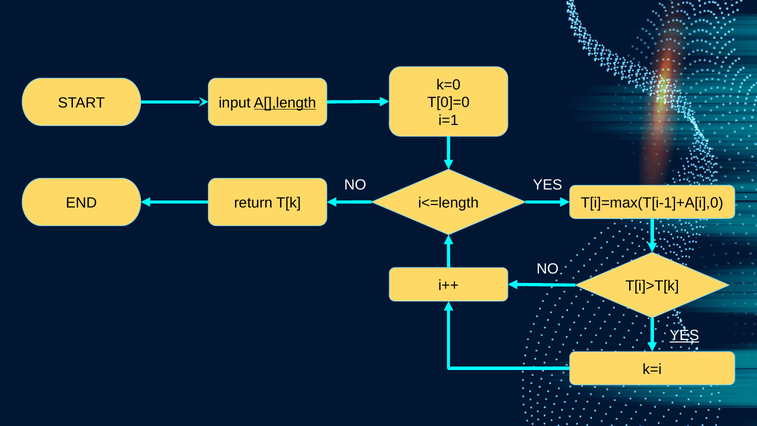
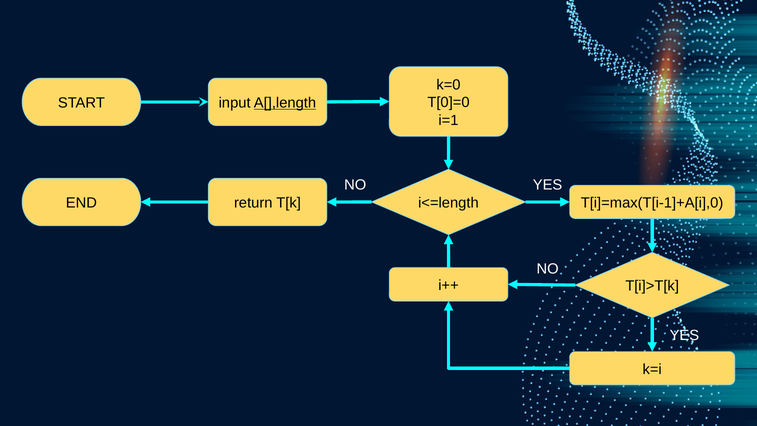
YES at (684, 335) underline: present -> none
